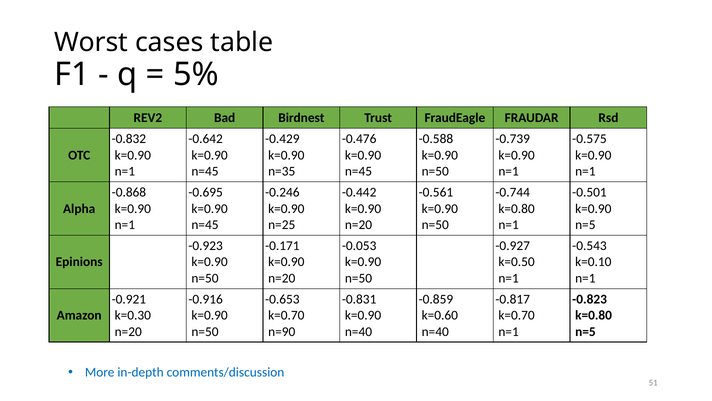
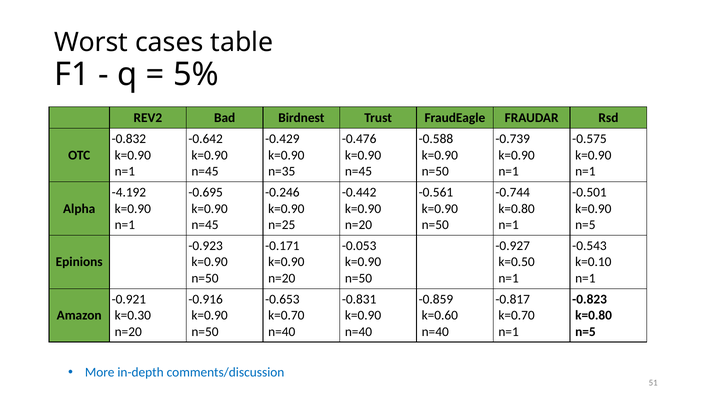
-0.868: -0.868 -> -4.192
n=90 at (282, 331): n=90 -> n=40
